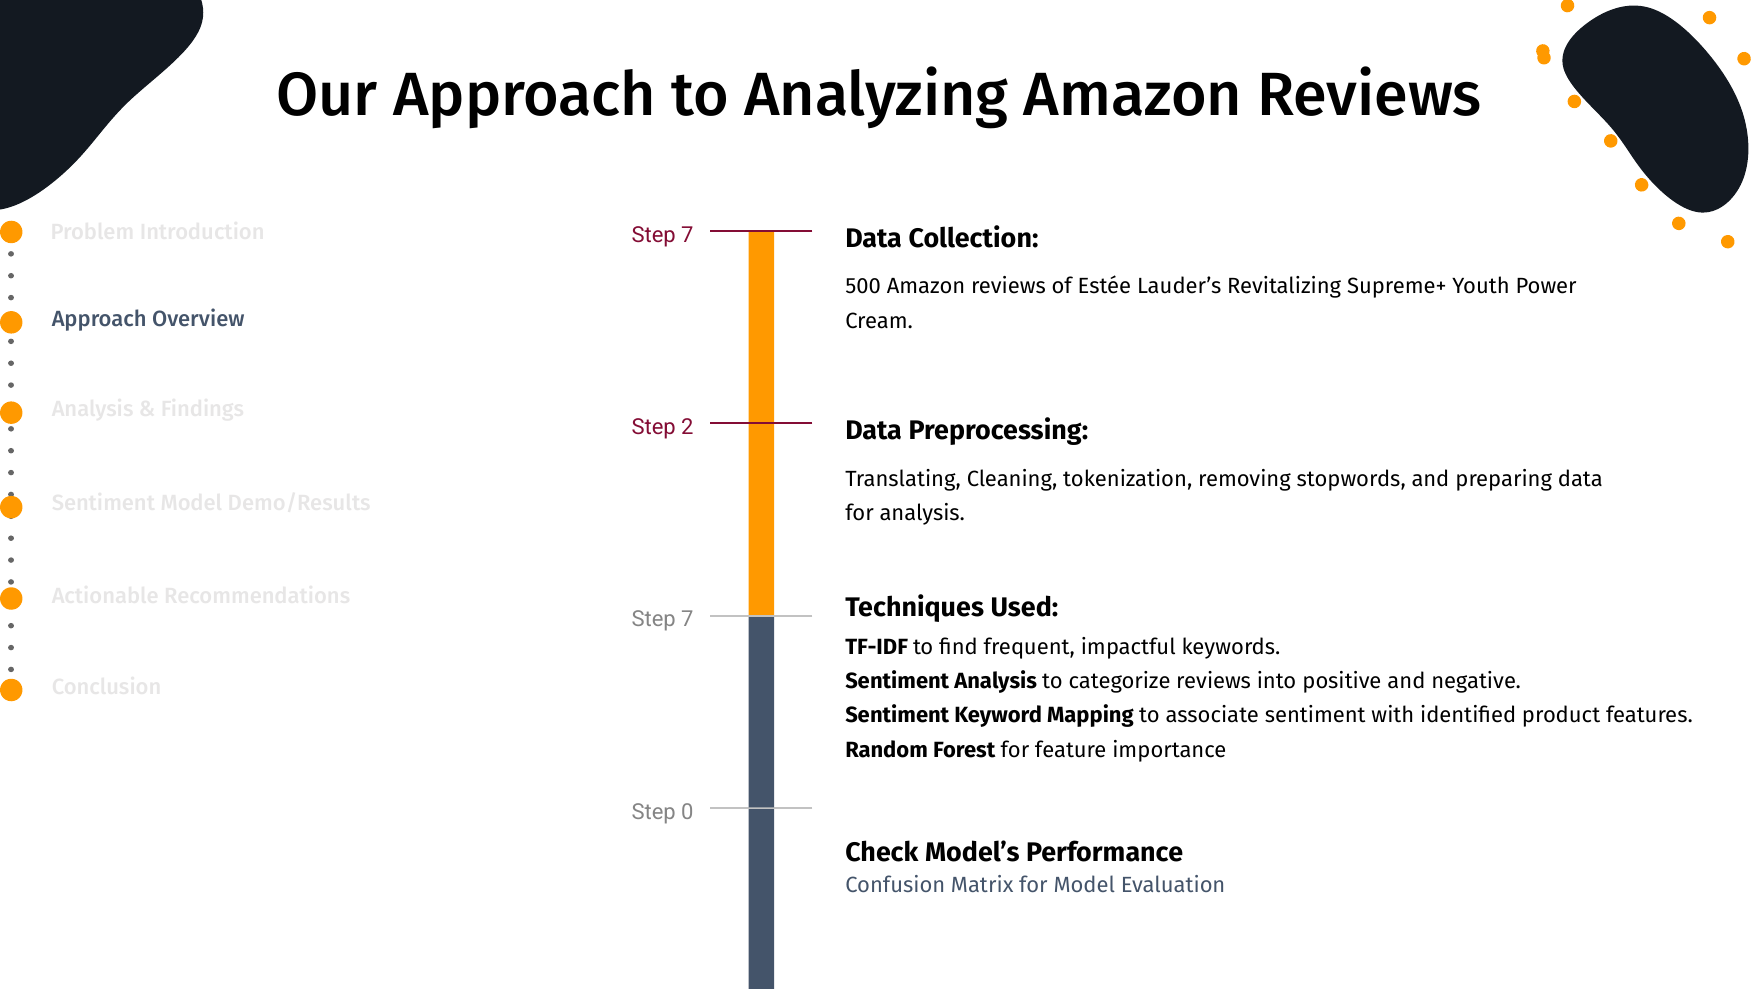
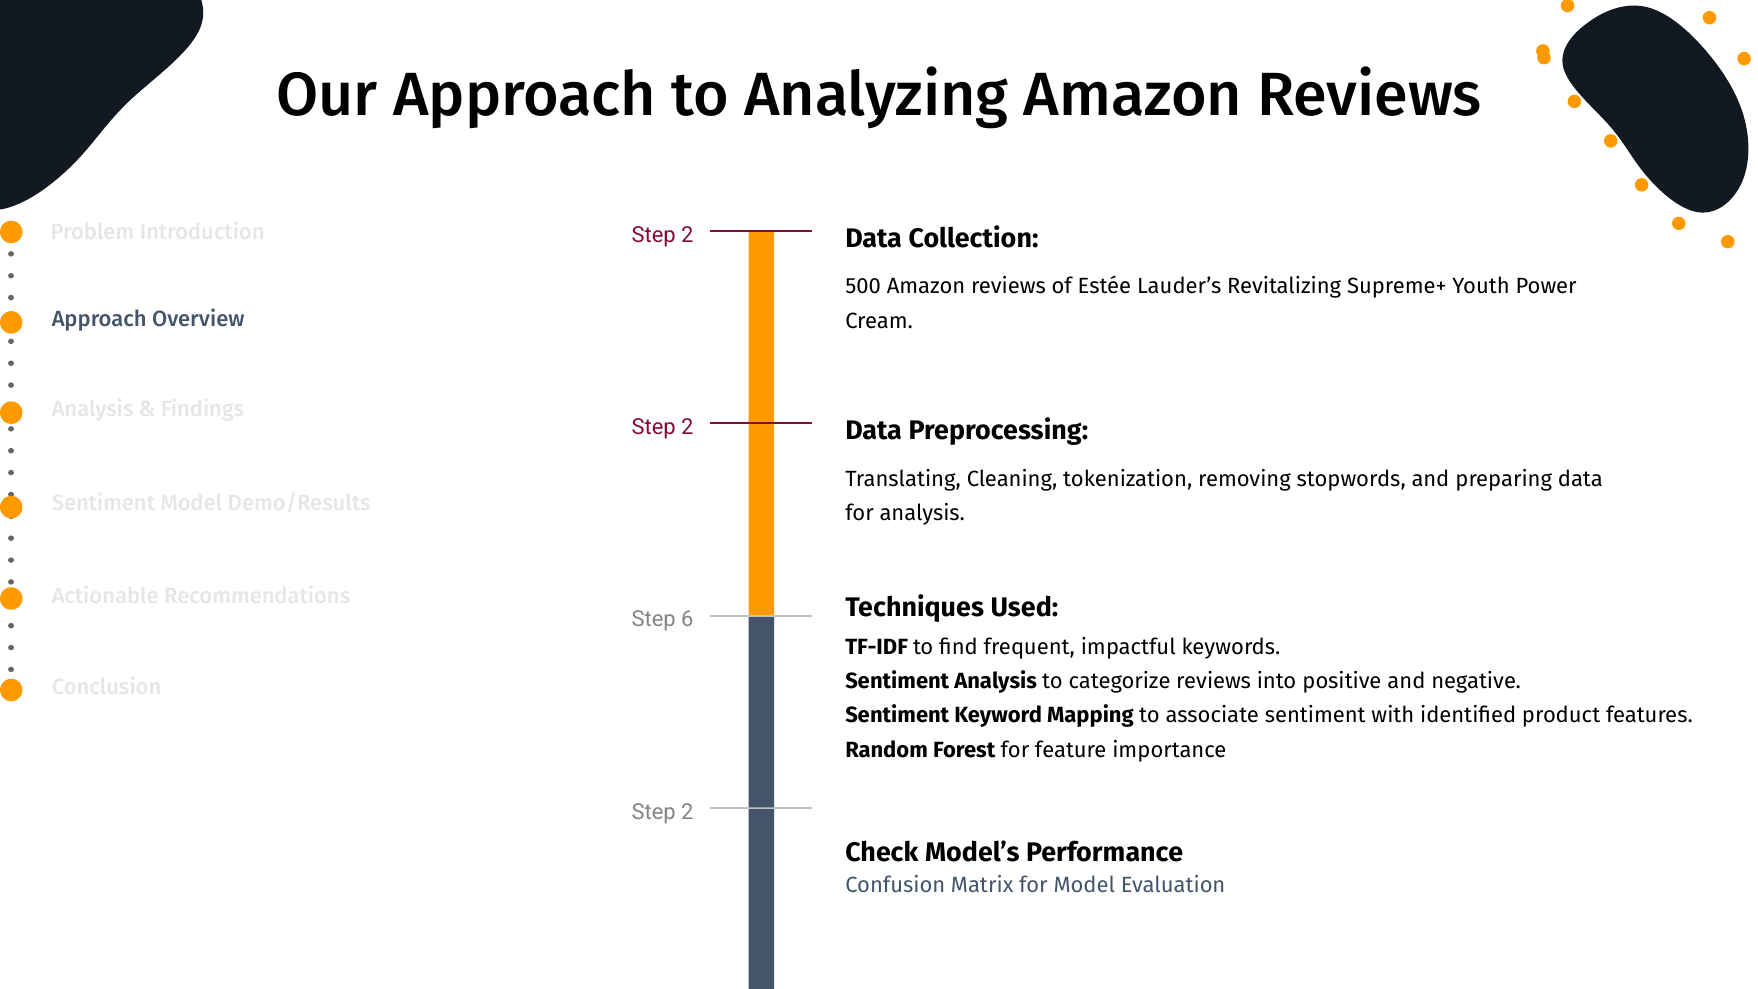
7 at (687, 235): 7 -> 2
7 at (687, 619): 7 -> 6
0 at (687, 812): 0 -> 2
